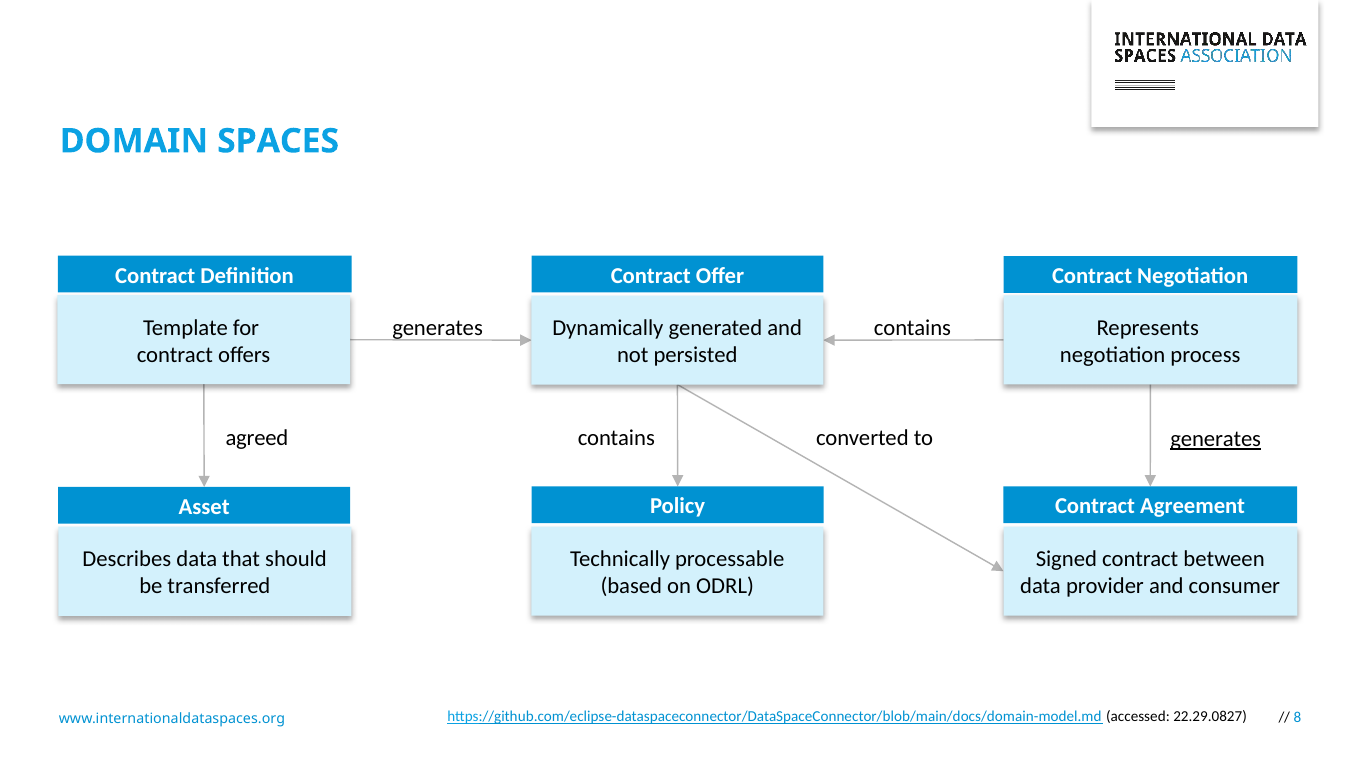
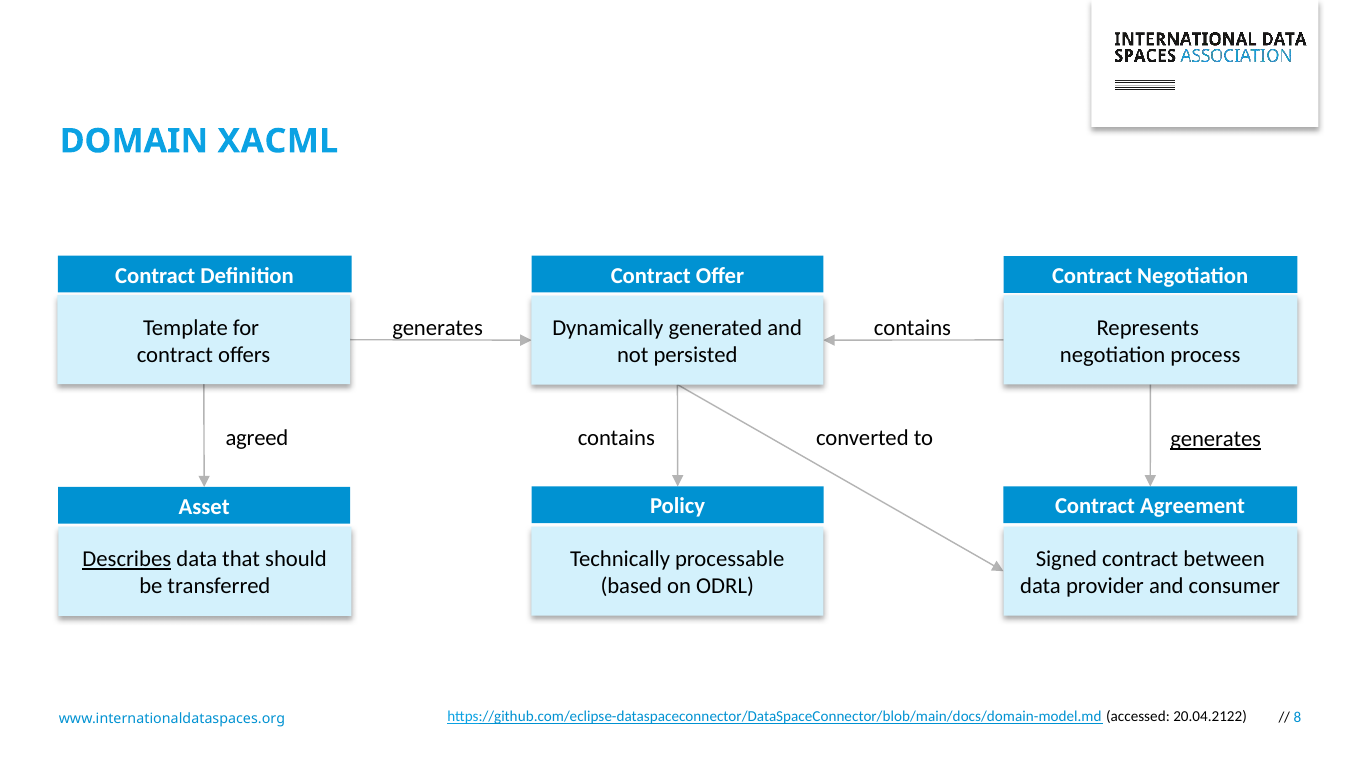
SPACES: SPACES -> XACML
Describes underline: none -> present
22.29.0827: 22.29.0827 -> 20.04.2122
